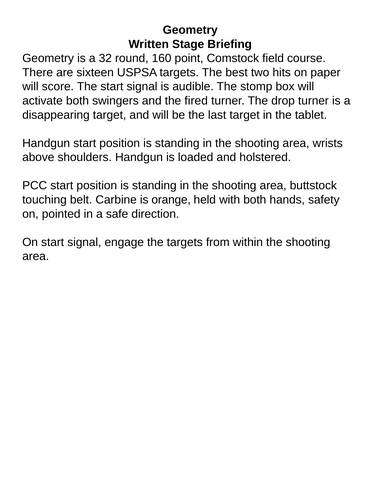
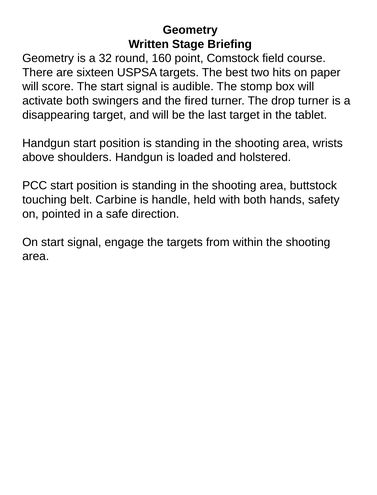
orange: orange -> handle
